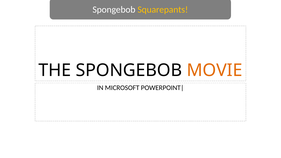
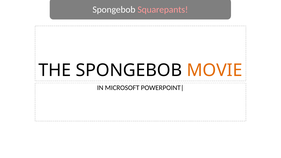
Squarepants colour: yellow -> pink
